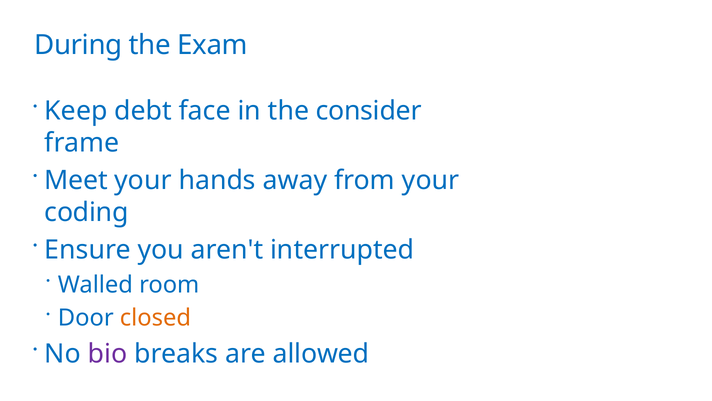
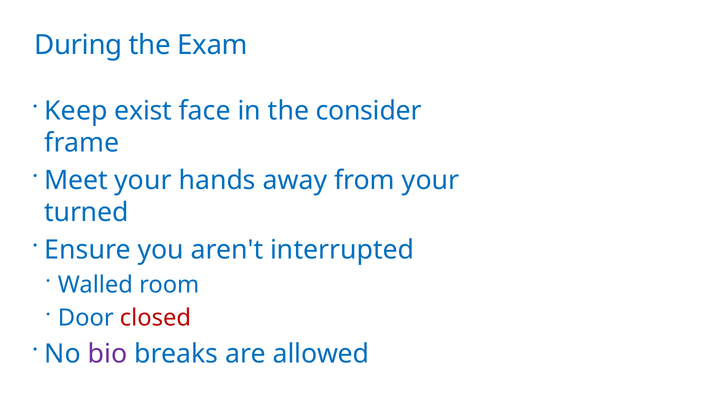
debt: debt -> exist
coding: coding -> turned
closed colour: orange -> red
